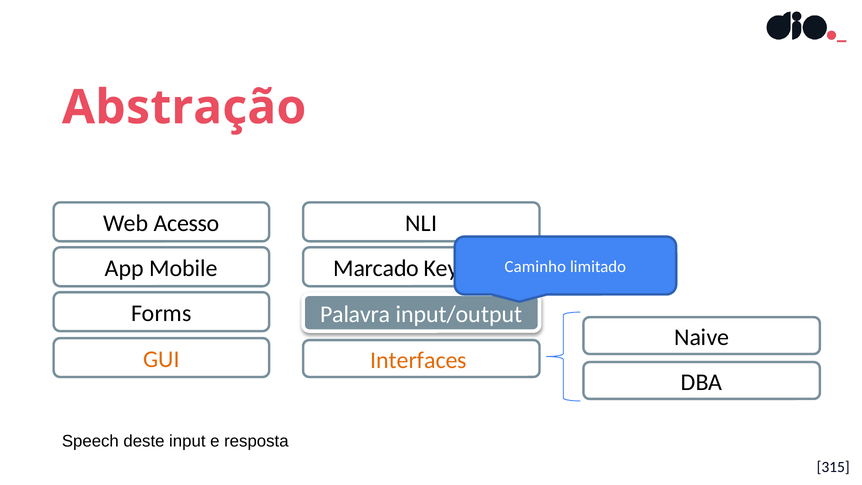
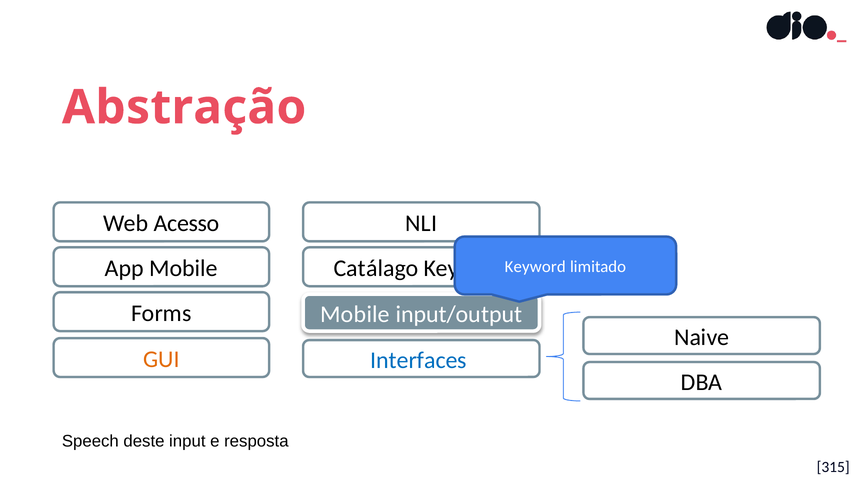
Marcado: Marcado -> Catálago
Caminho at (535, 267): Caminho -> Keyword
Palavra at (355, 314): Palavra -> Mobile
Interfaces colour: orange -> blue
